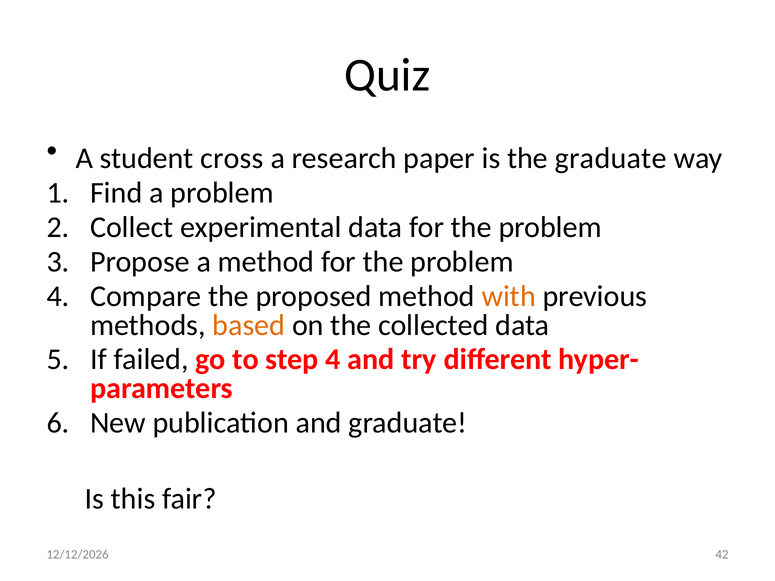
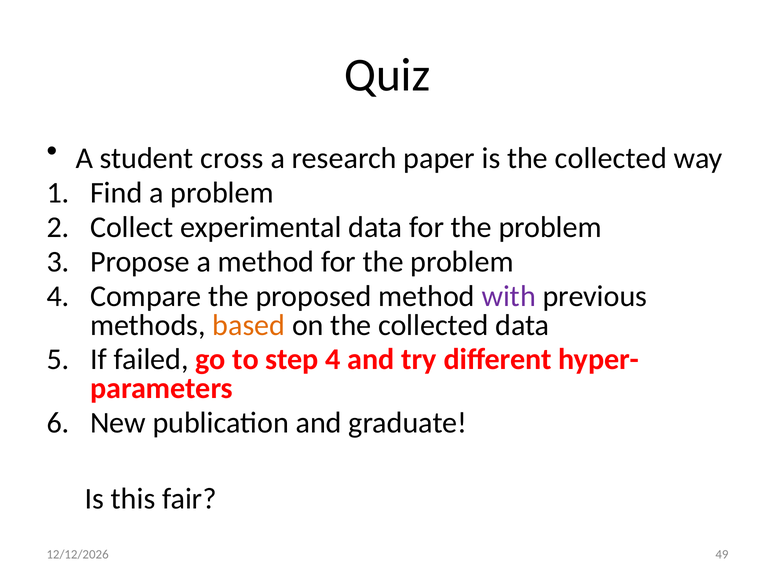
is the graduate: graduate -> collected
with colour: orange -> purple
42: 42 -> 49
